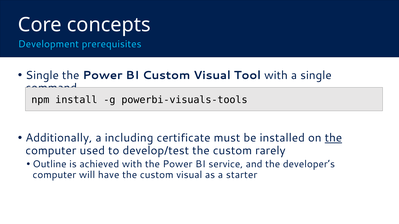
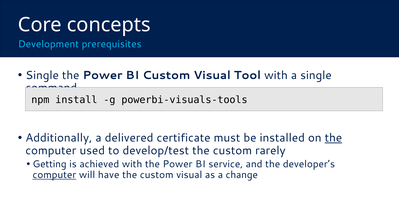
including: including -> delivered
Outline: Outline -> Getting
computer at (54, 175) underline: none -> present
starter: starter -> change
